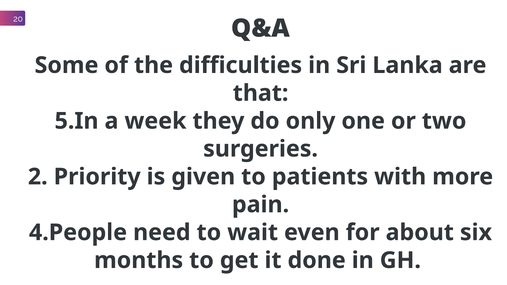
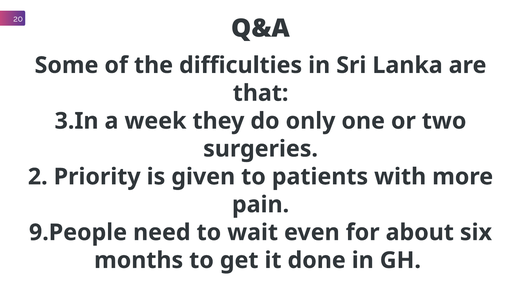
5.In: 5.In -> 3.In
4.People: 4.People -> 9.People
